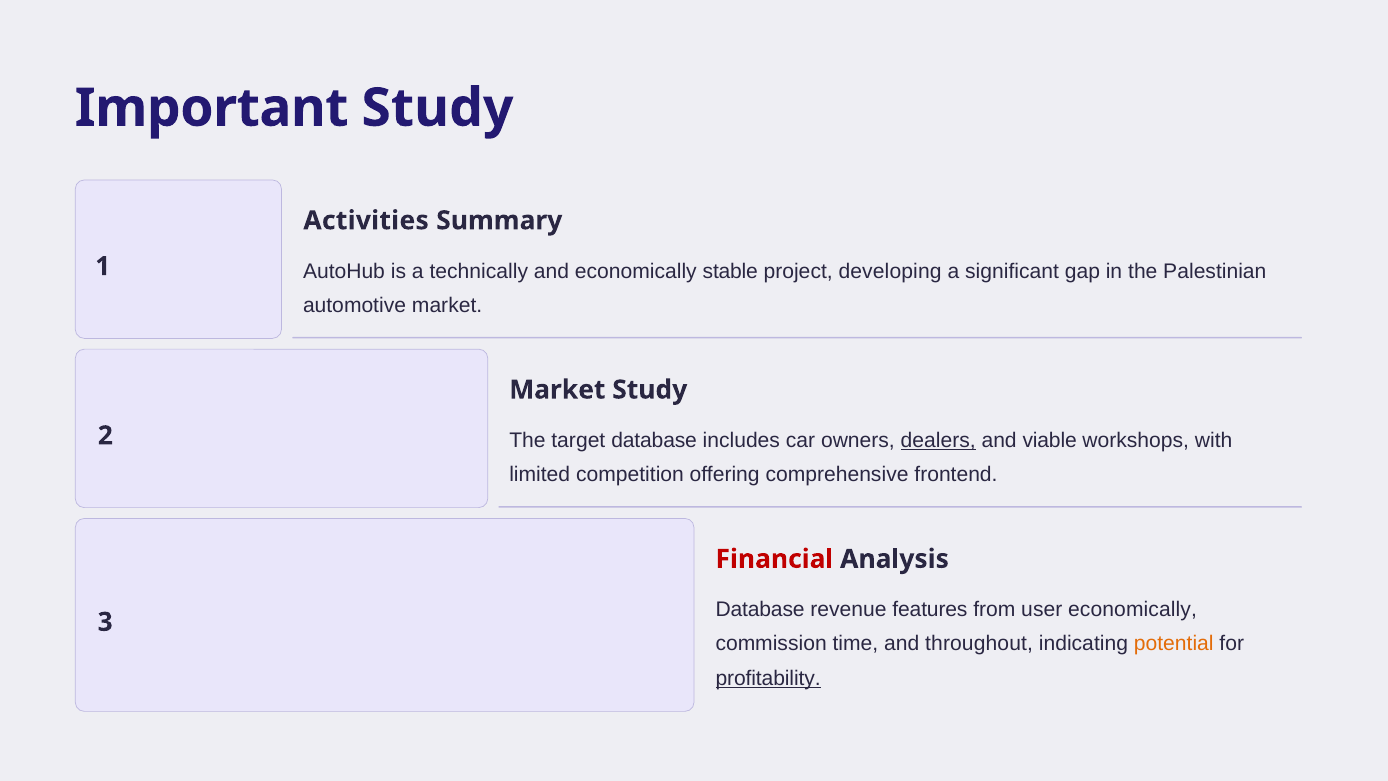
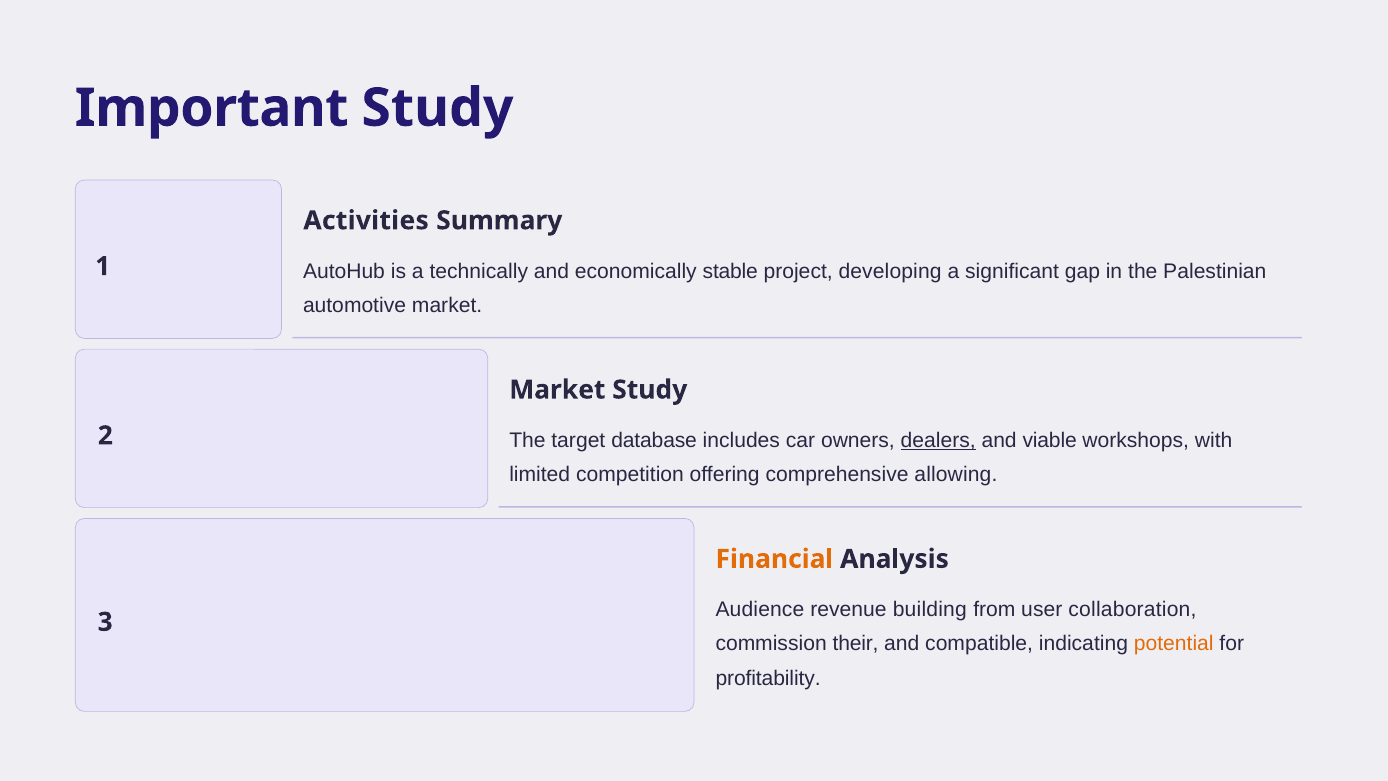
frontend: frontend -> allowing
Financial colour: red -> orange
Database at (760, 609): Database -> Audience
features: features -> building
user economically: economically -> collaboration
time: time -> their
throughout: throughout -> compatible
profitability underline: present -> none
